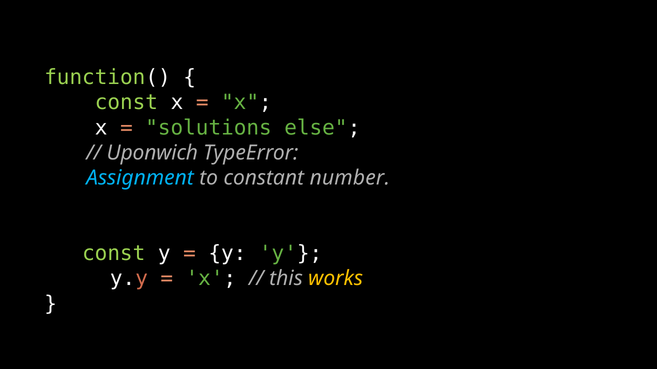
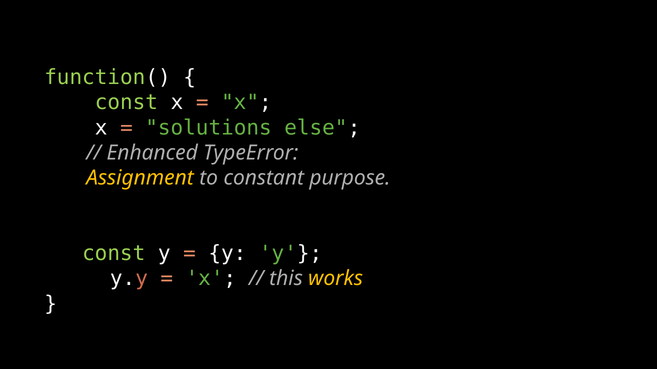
Uponwich: Uponwich -> Enhanced
Assignment colour: light blue -> yellow
number: number -> purpose
